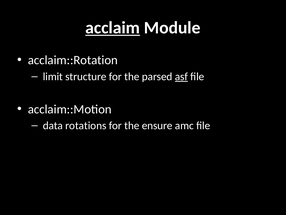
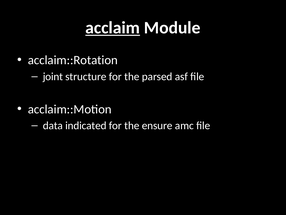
limit: limit -> joint
asf underline: present -> none
rotations: rotations -> indicated
